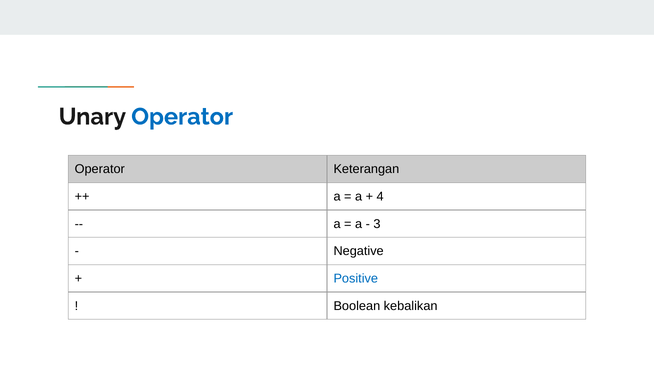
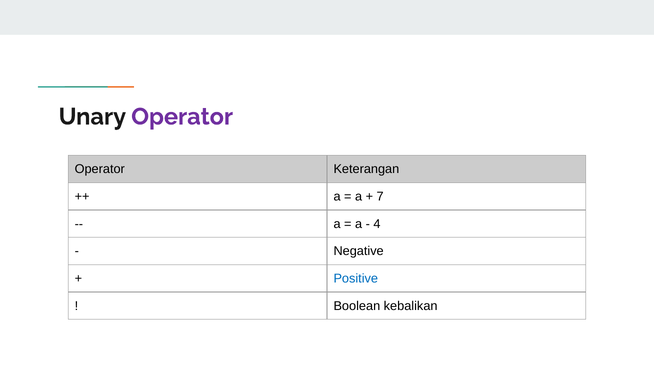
Operator at (182, 117) colour: blue -> purple
4: 4 -> 7
3: 3 -> 4
